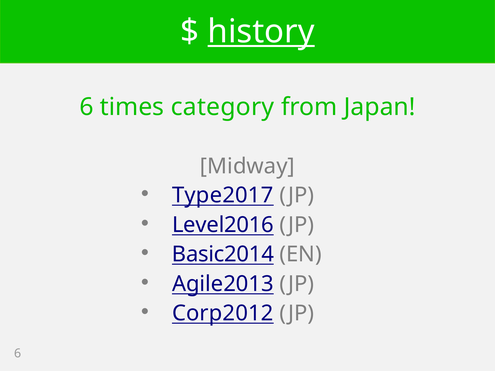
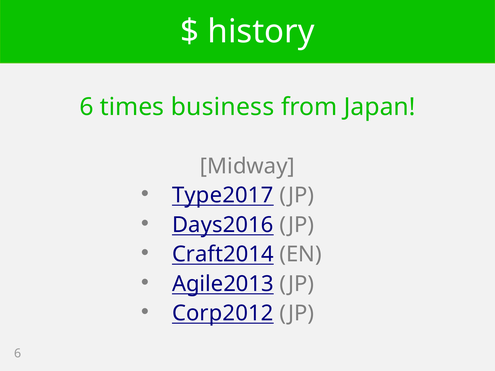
history underline: present -> none
category: category -> business
Level2016: Level2016 -> Days2016
Basic2014: Basic2014 -> Craft2014
